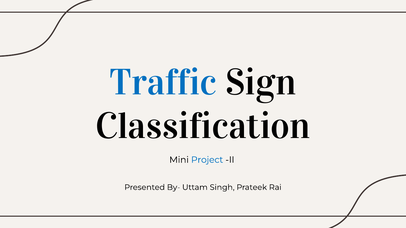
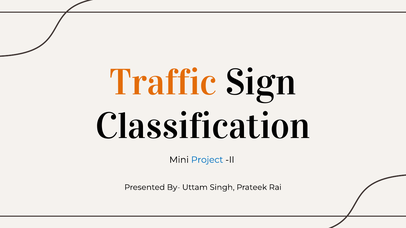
Traffic colour: blue -> orange
